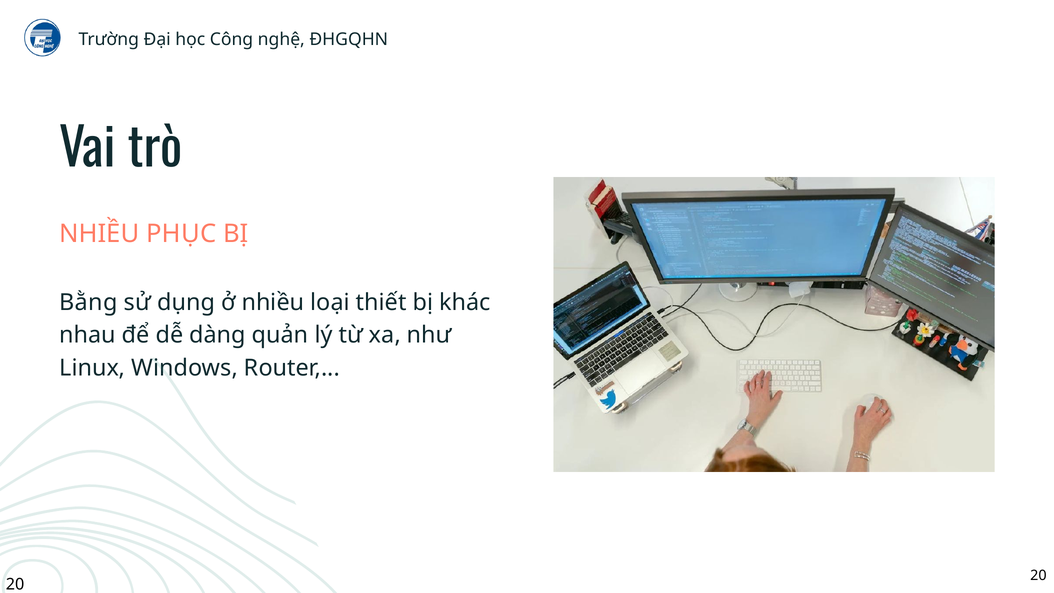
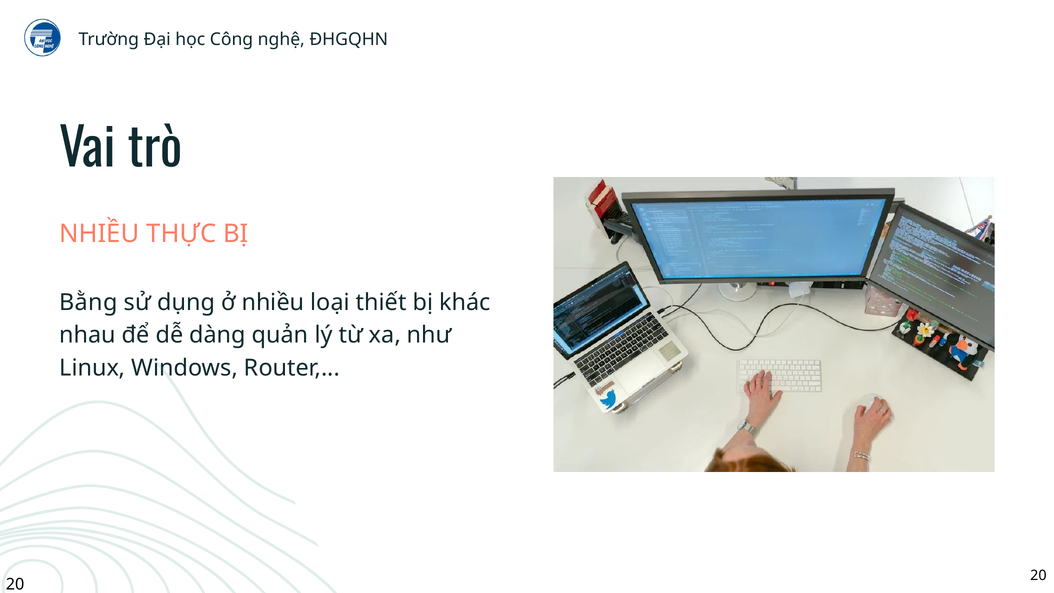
PHỤC: PHỤC -> THỰC
